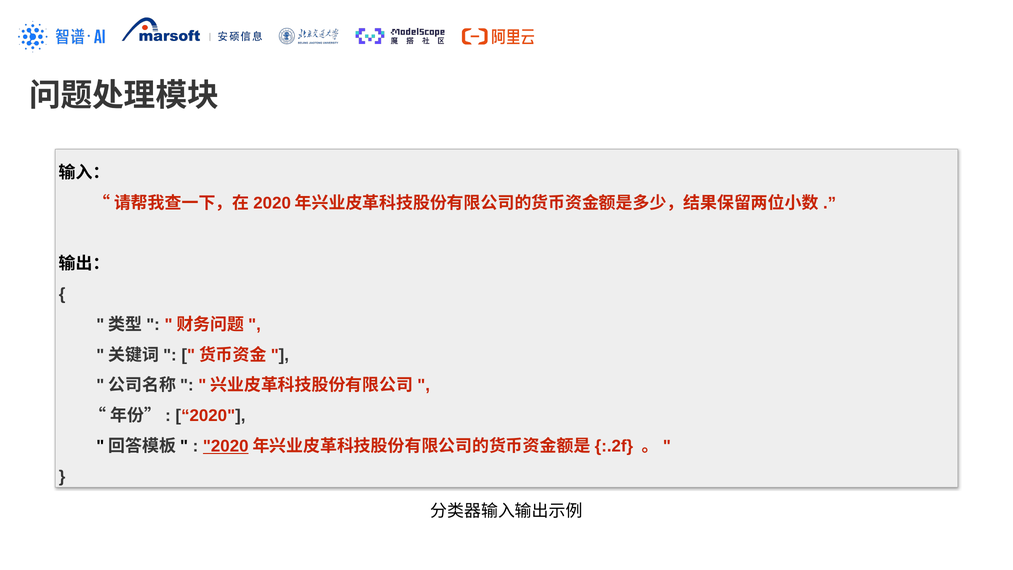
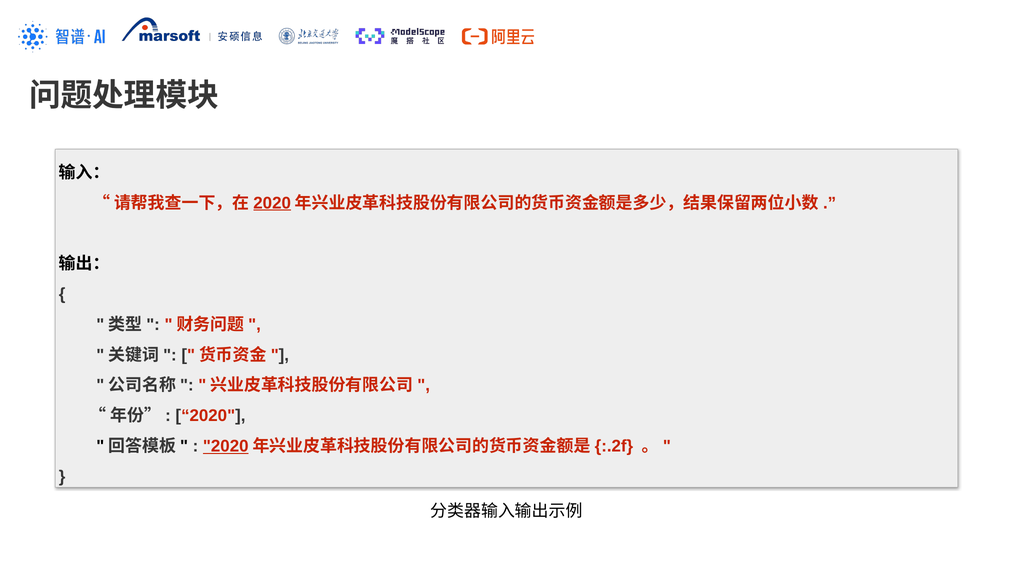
2020 at (272, 203) underline: none -> present
